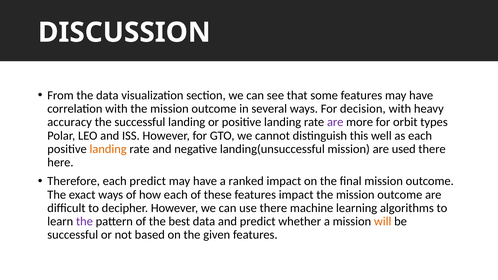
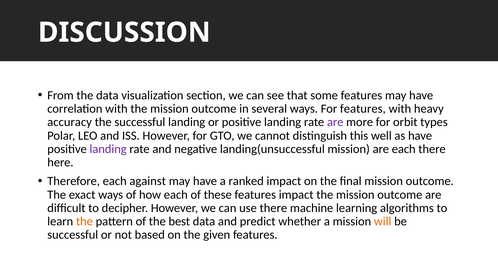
For decision: decision -> features
as each: each -> have
landing at (108, 149) colour: orange -> purple
are used: used -> each
each predict: predict -> against
the at (84, 222) colour: purple -> orange
